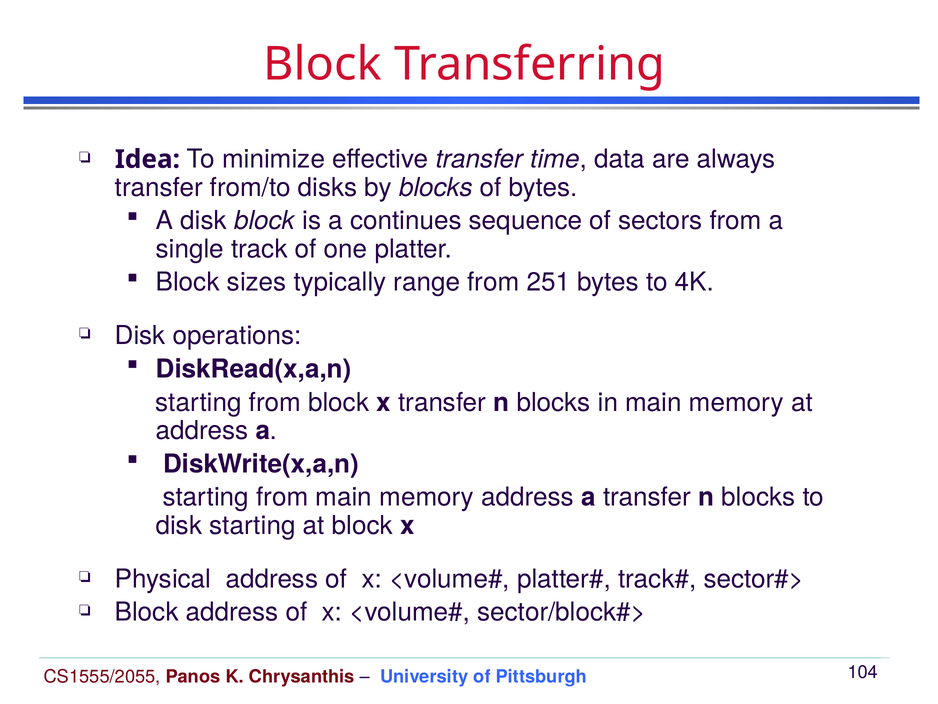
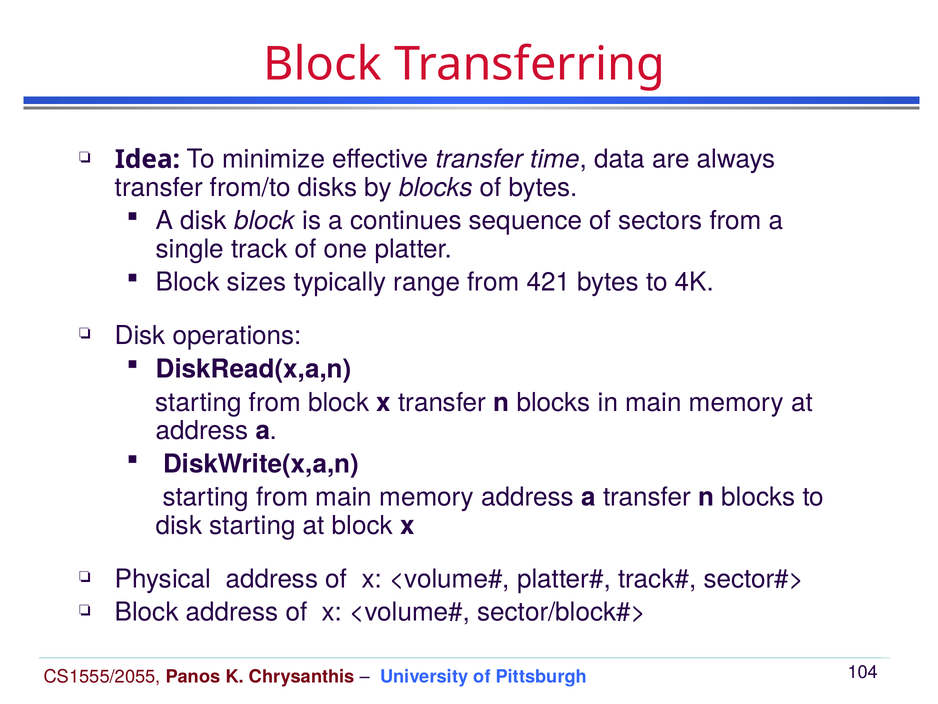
251: 251 -> 421
